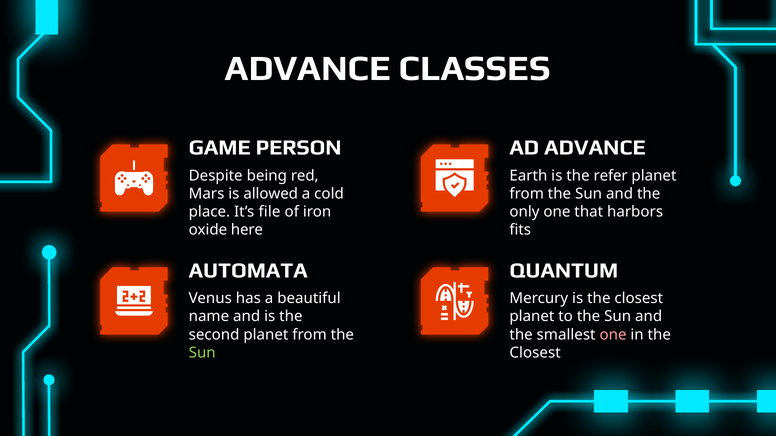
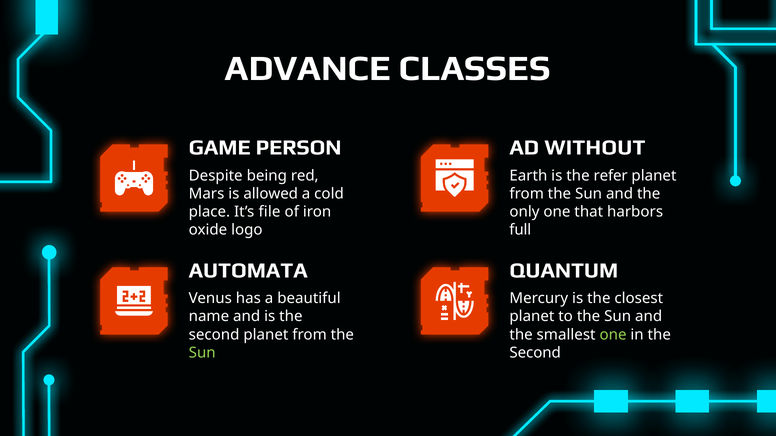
AD ADVANCE: ADVANCE -> WITHOUT
here: here -> logo
fits: fits -> full
one at (613, 335) colour: pink -> light green
Closest at (535, 353): Closest -> Second
